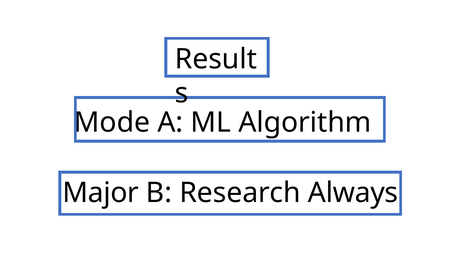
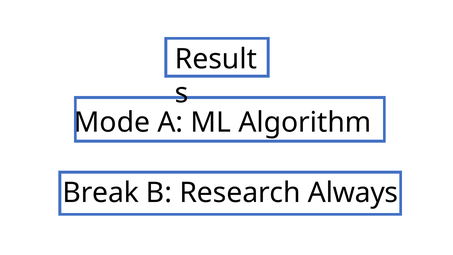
Major: Major -> Break
